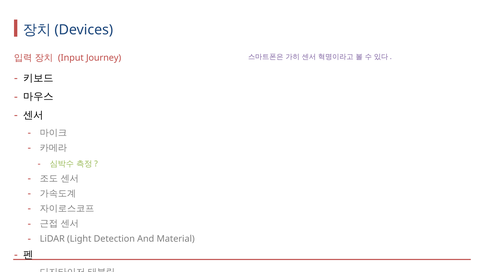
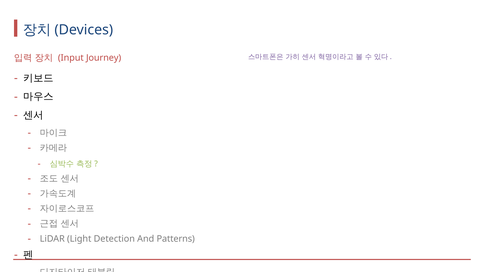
Material: Material -> Patterns
